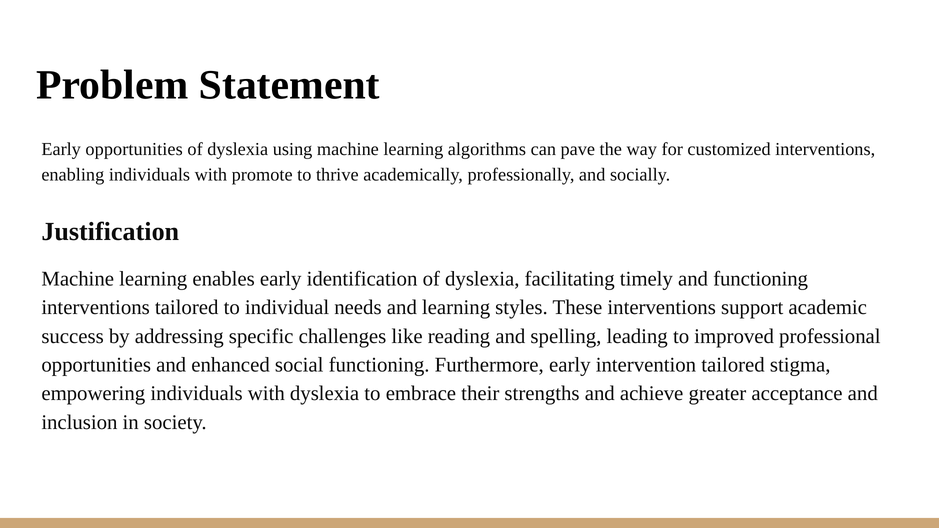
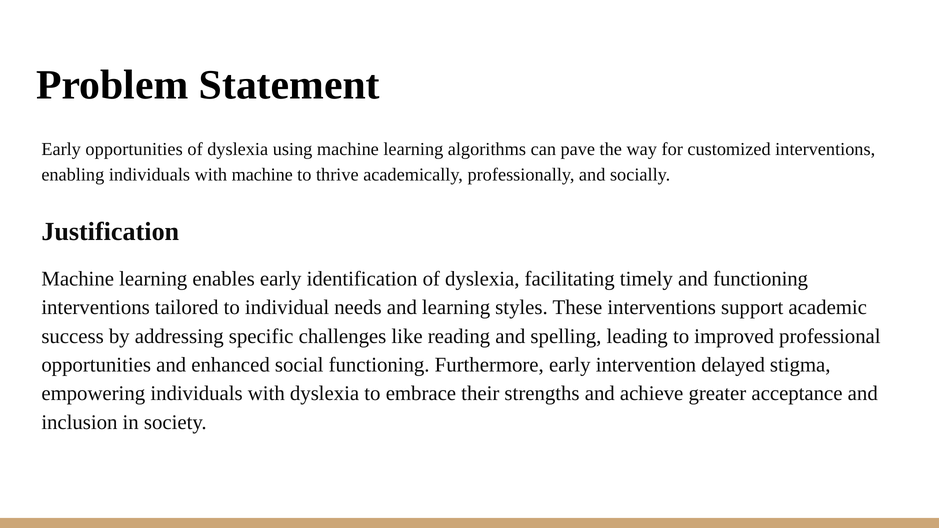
with promote: promote -> machine
intervention tailored: tailored -> delayed
